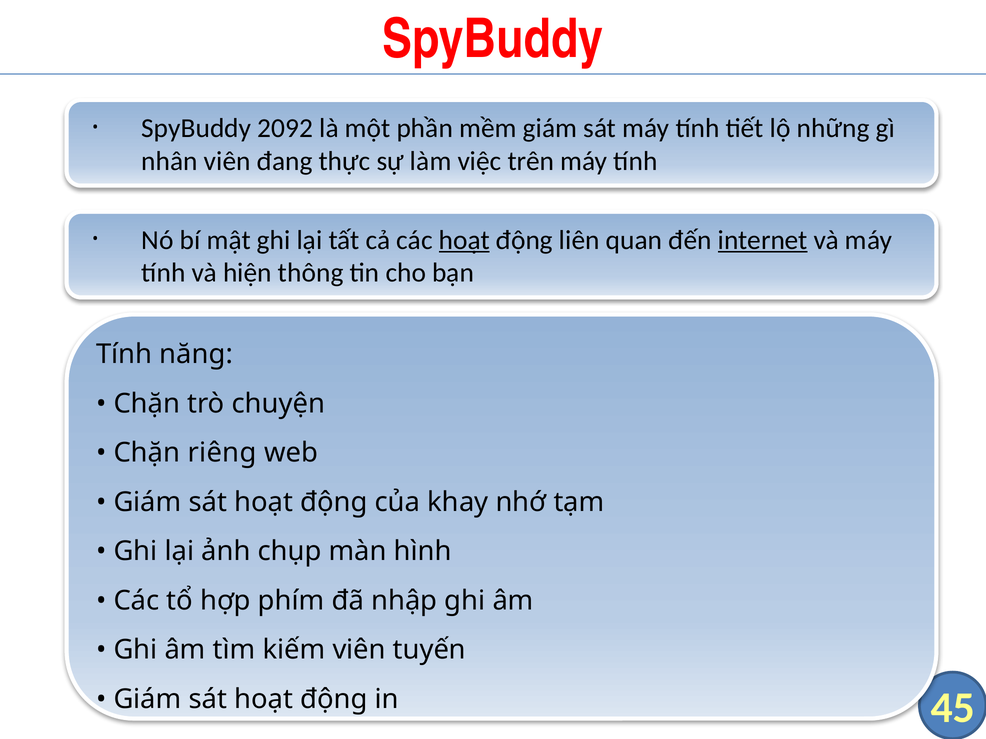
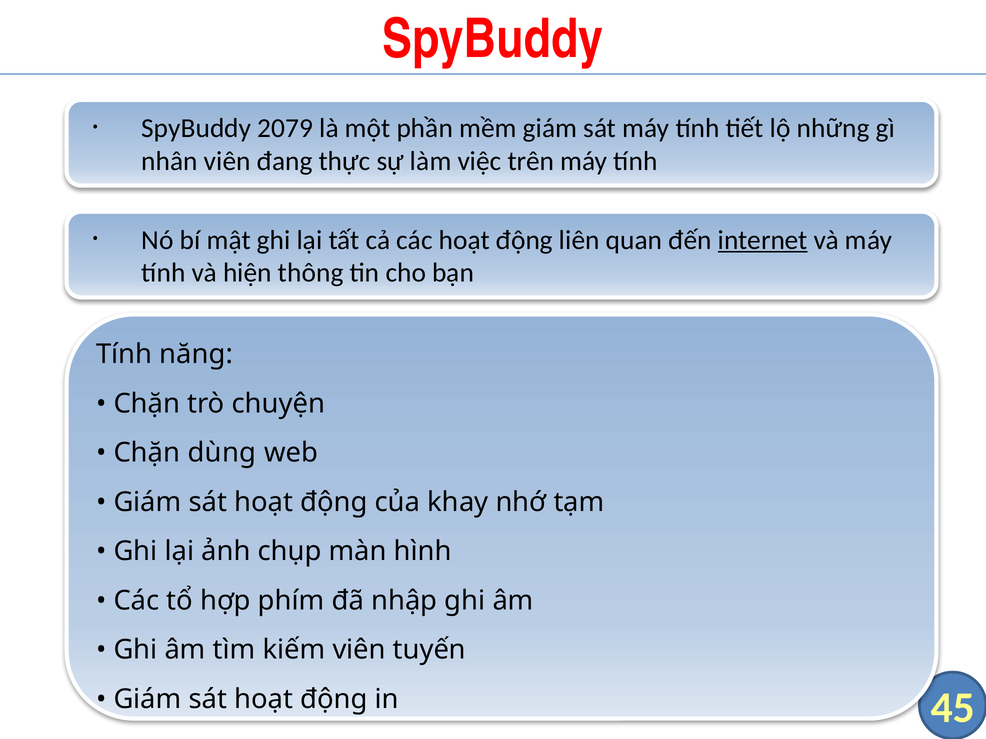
2092: 2092 -> 2079
hoạt at (464, 240) underline: present -> none
riêng: riêng -> dùng
